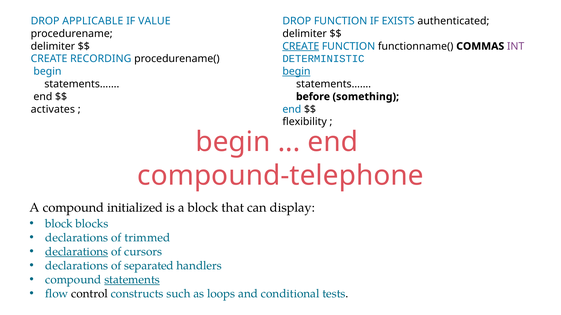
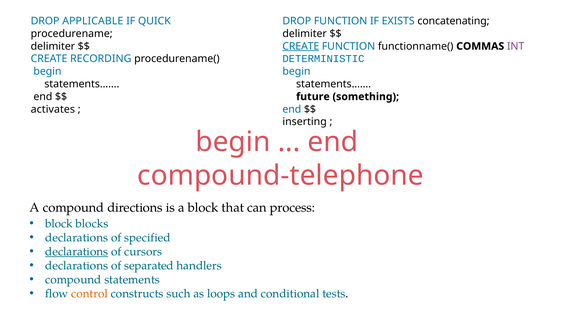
VALUE: VALUE -> QUICK
authenticated: authenticated -> concatenating
begin at (296, 72) underline: present -> none
before: before -> future
flexibility: flexibility -> inserting
initialized: initialized -> directions
display: display -> process
trimmed: trimmed -> specified
statements underline: present -> none
control colour: black -> orange
